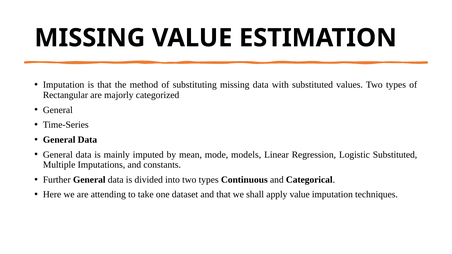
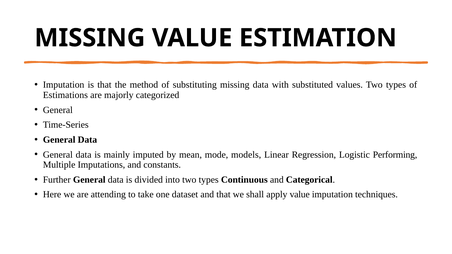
Rectangular: Rectangular -> Estimations
Logistic Substituted: Substituted -> Performing
